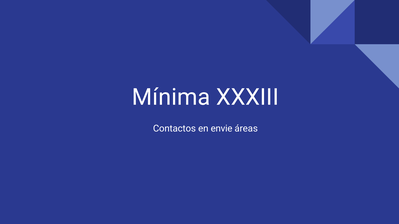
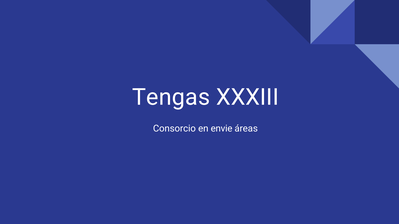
Mínima: Mínima -> Tengas
Contactos: Contactos -> Consorcio
